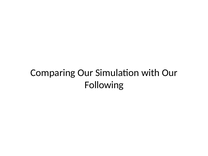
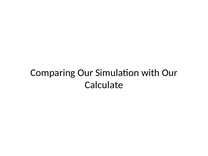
Following: Following -> Calculate
